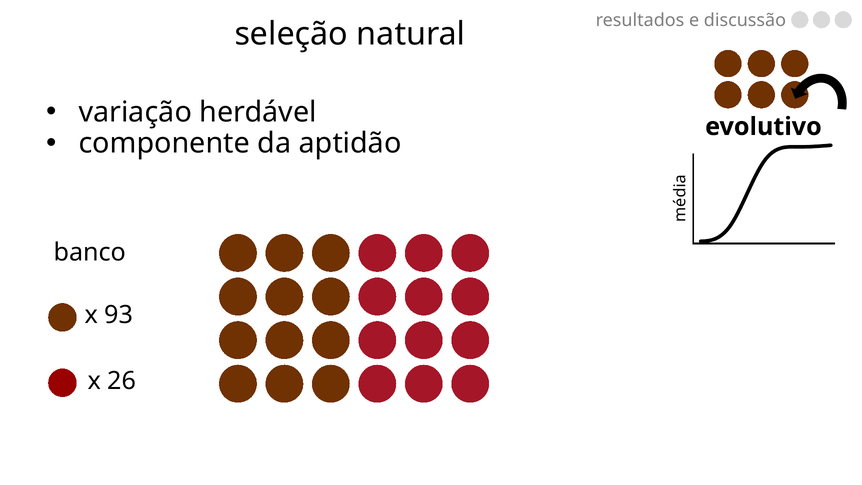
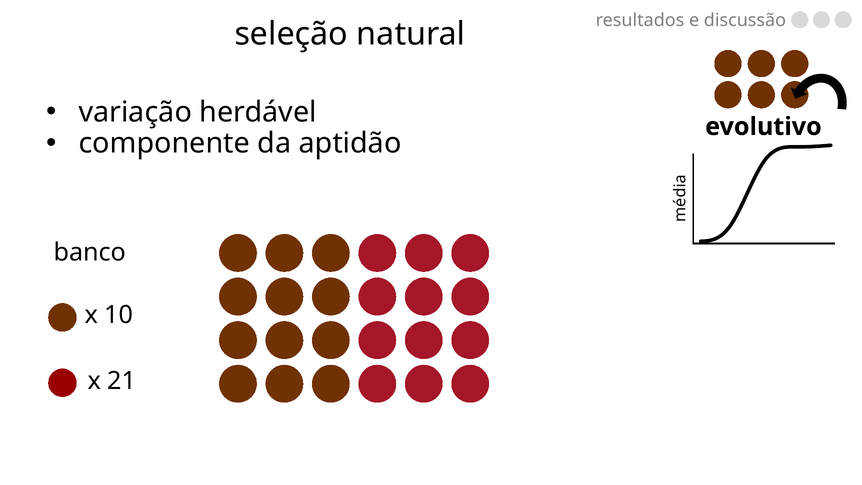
93: 93 -> 10
26: 26 -> 21
